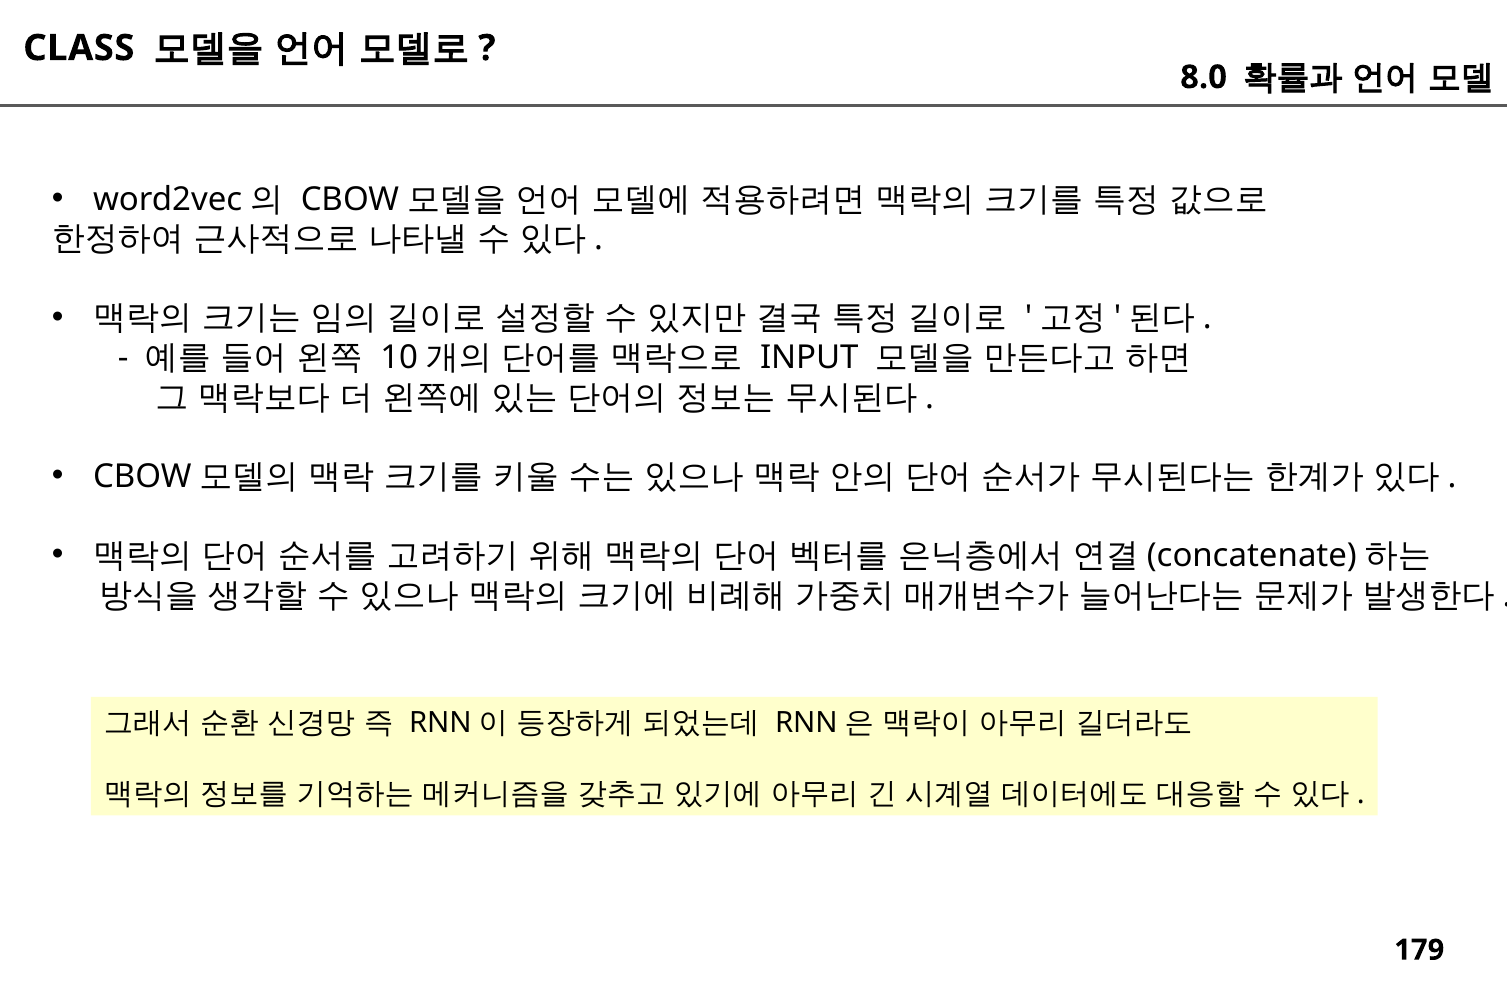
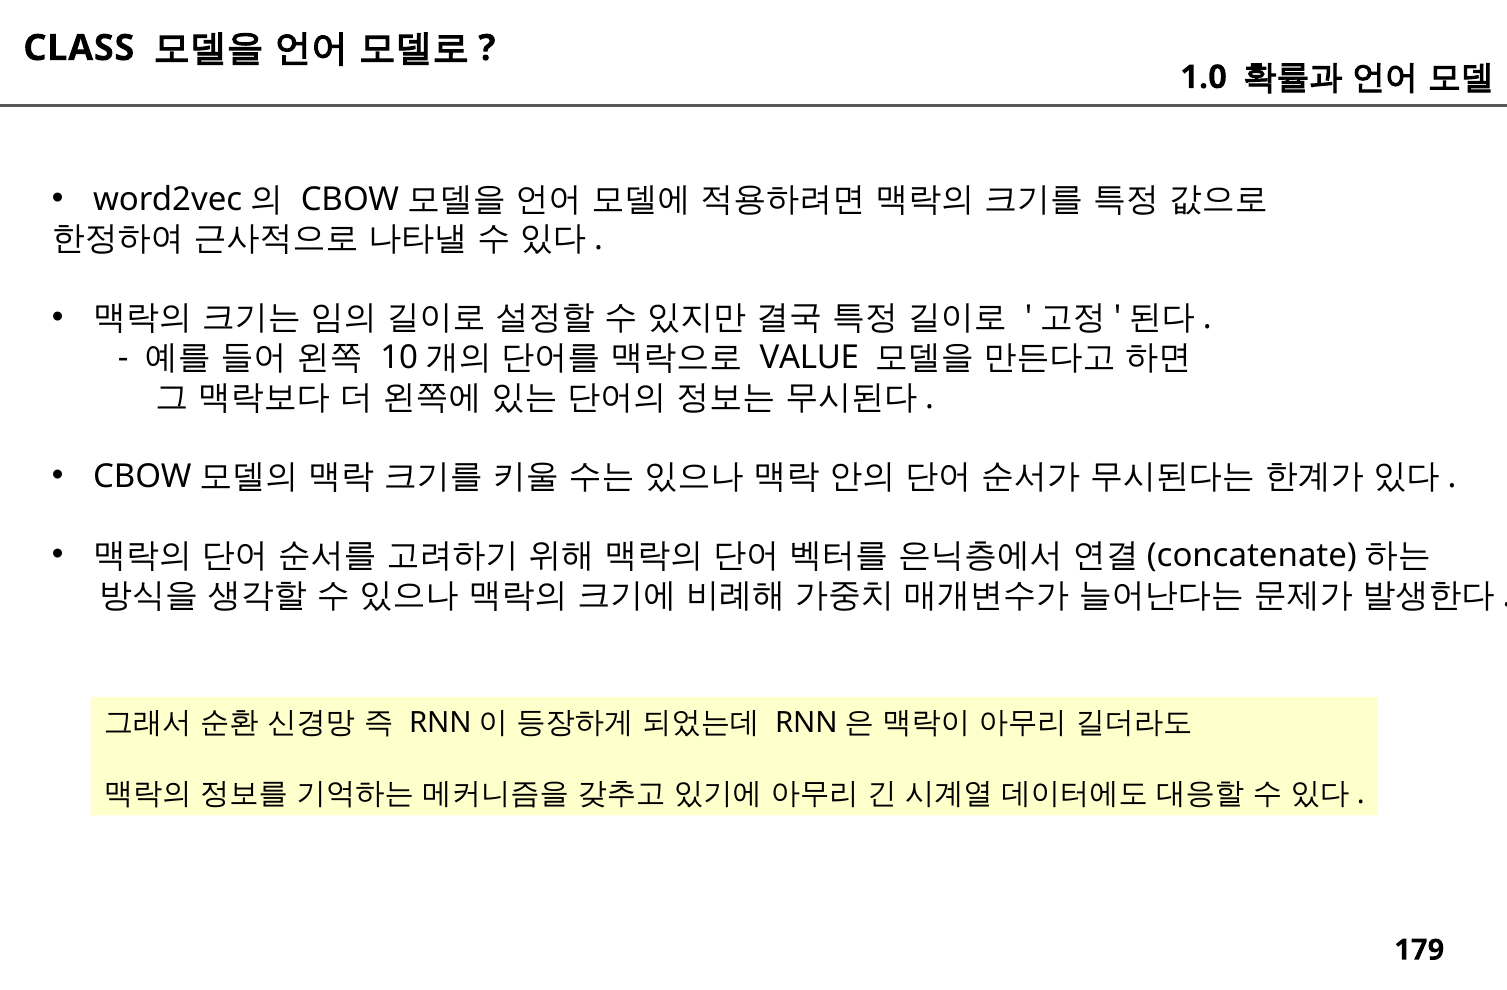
8.0: 8.0 -> 1.0
INPUT: INPUT -> VALUE
